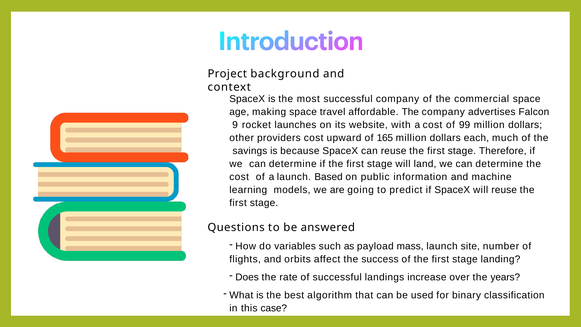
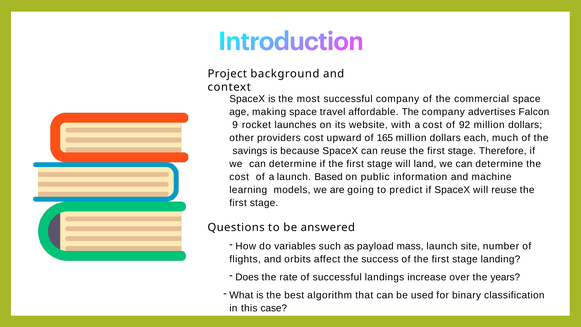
99: 99 -> 92
